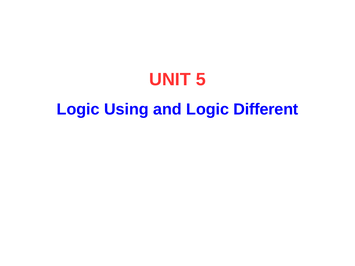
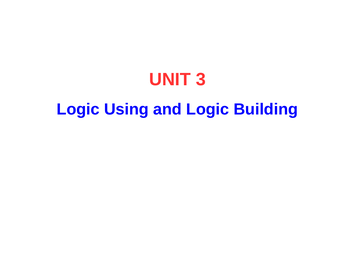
5: 5 -> 3
Different: Different -> Building
